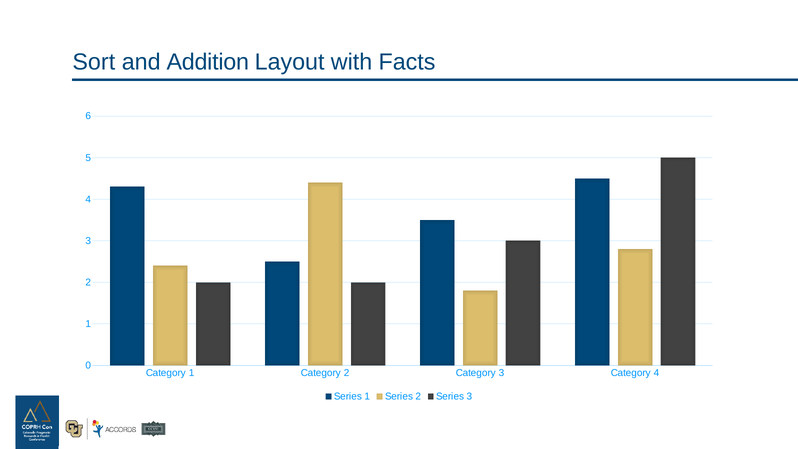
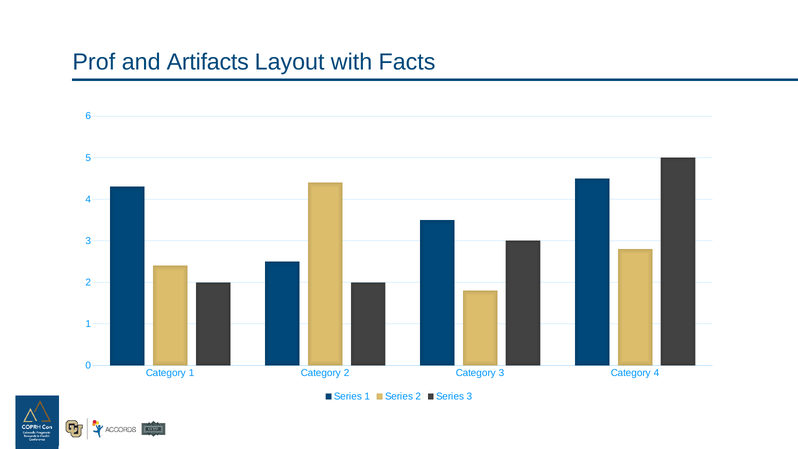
Sort: Sort -> Prof
Addition: Addition -> Artifacts
